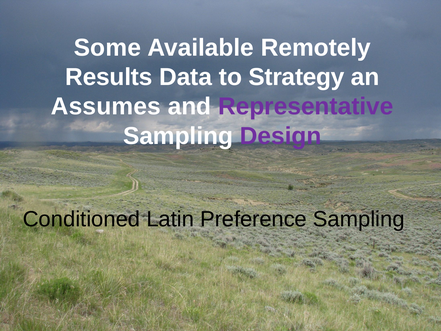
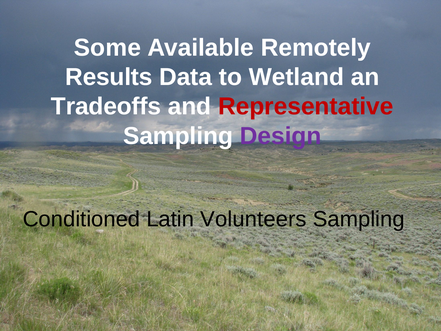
Strategy: Strategy -> Wetland
Assumes: Assumes -> Tradeoffs
Representative colour: purple -> red
Preference: Preference -> Volunteers
